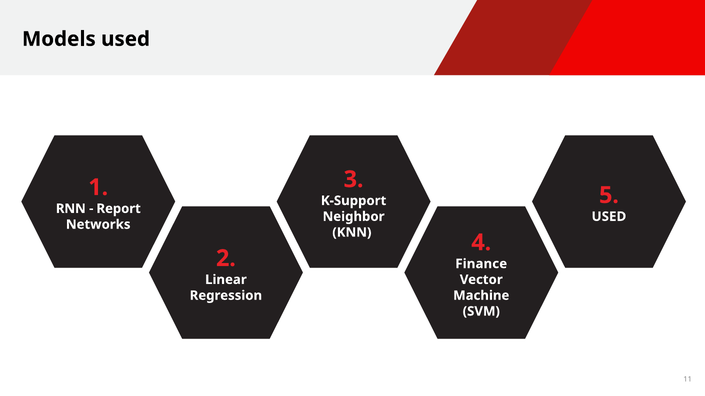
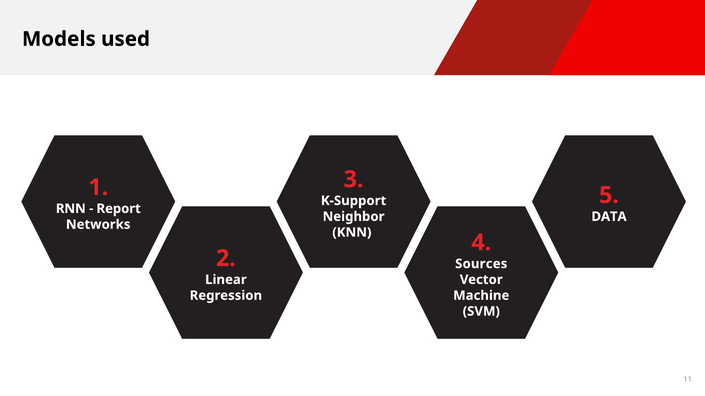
USED at (609, 217): USED -> DATA
Finance: Finance -> Sources
